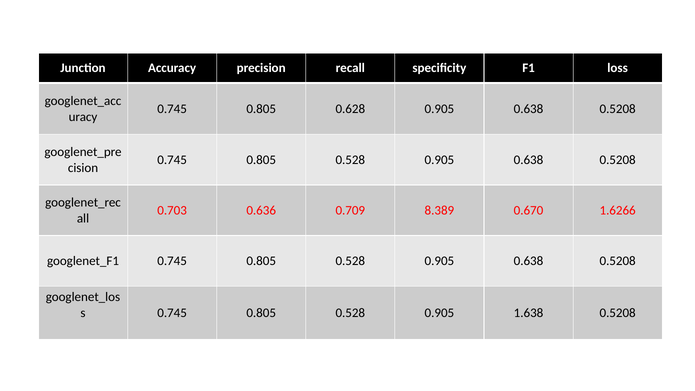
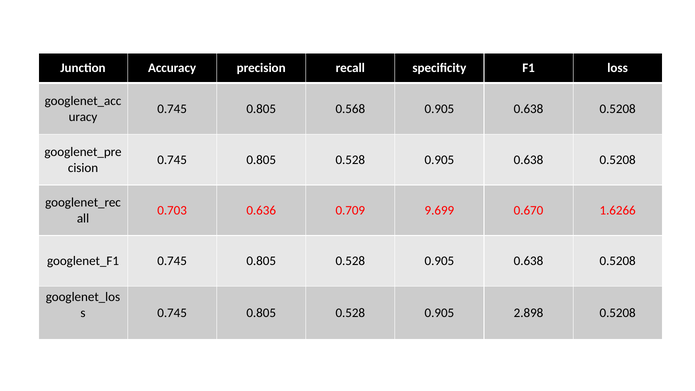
0.628: 0.628 -> 0.568
8.389: 8.389 -> 9.699
1.638: 1.638 -> 2.898
